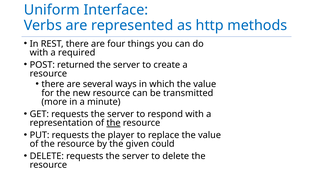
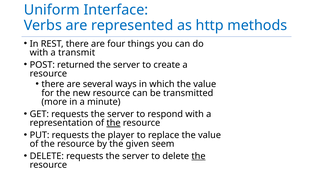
required: required -> transmit
could: could -> seem
the at (198, 156) underline: none -> present
